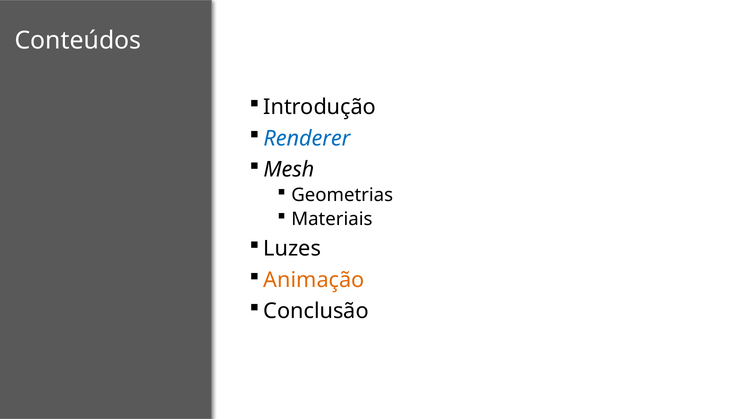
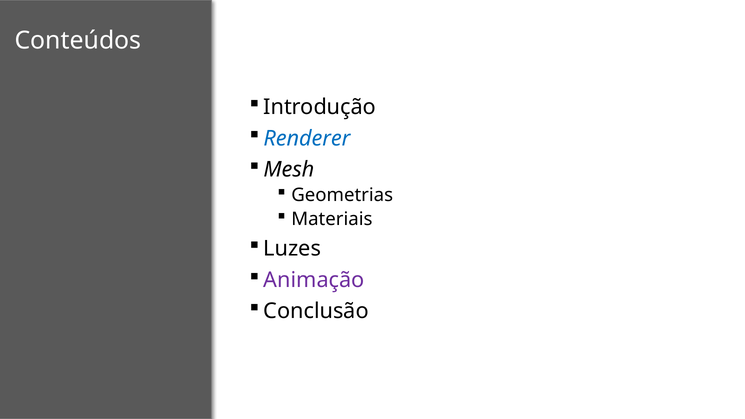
Animação colour: orange -> purple
